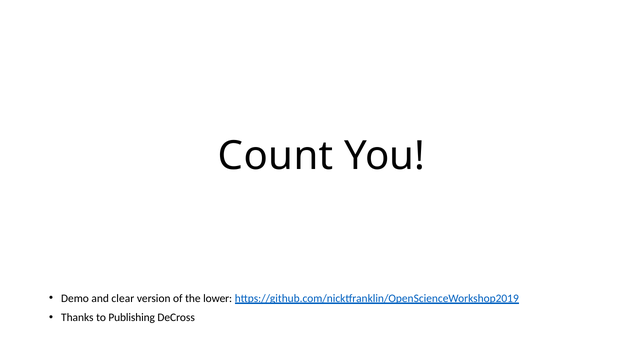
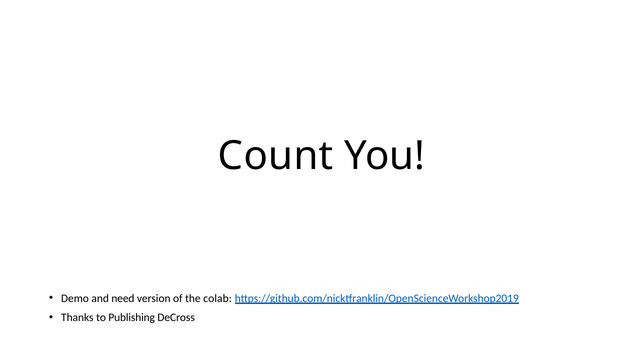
clear: clear -> need
lower: lower -> colab
